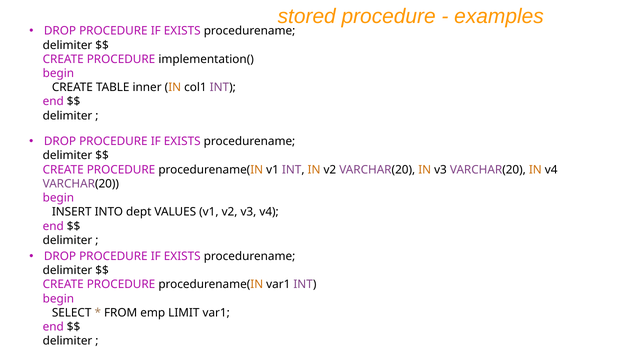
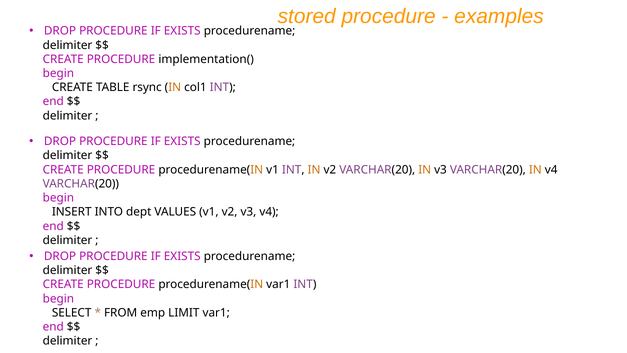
inner: inner -> rsync
